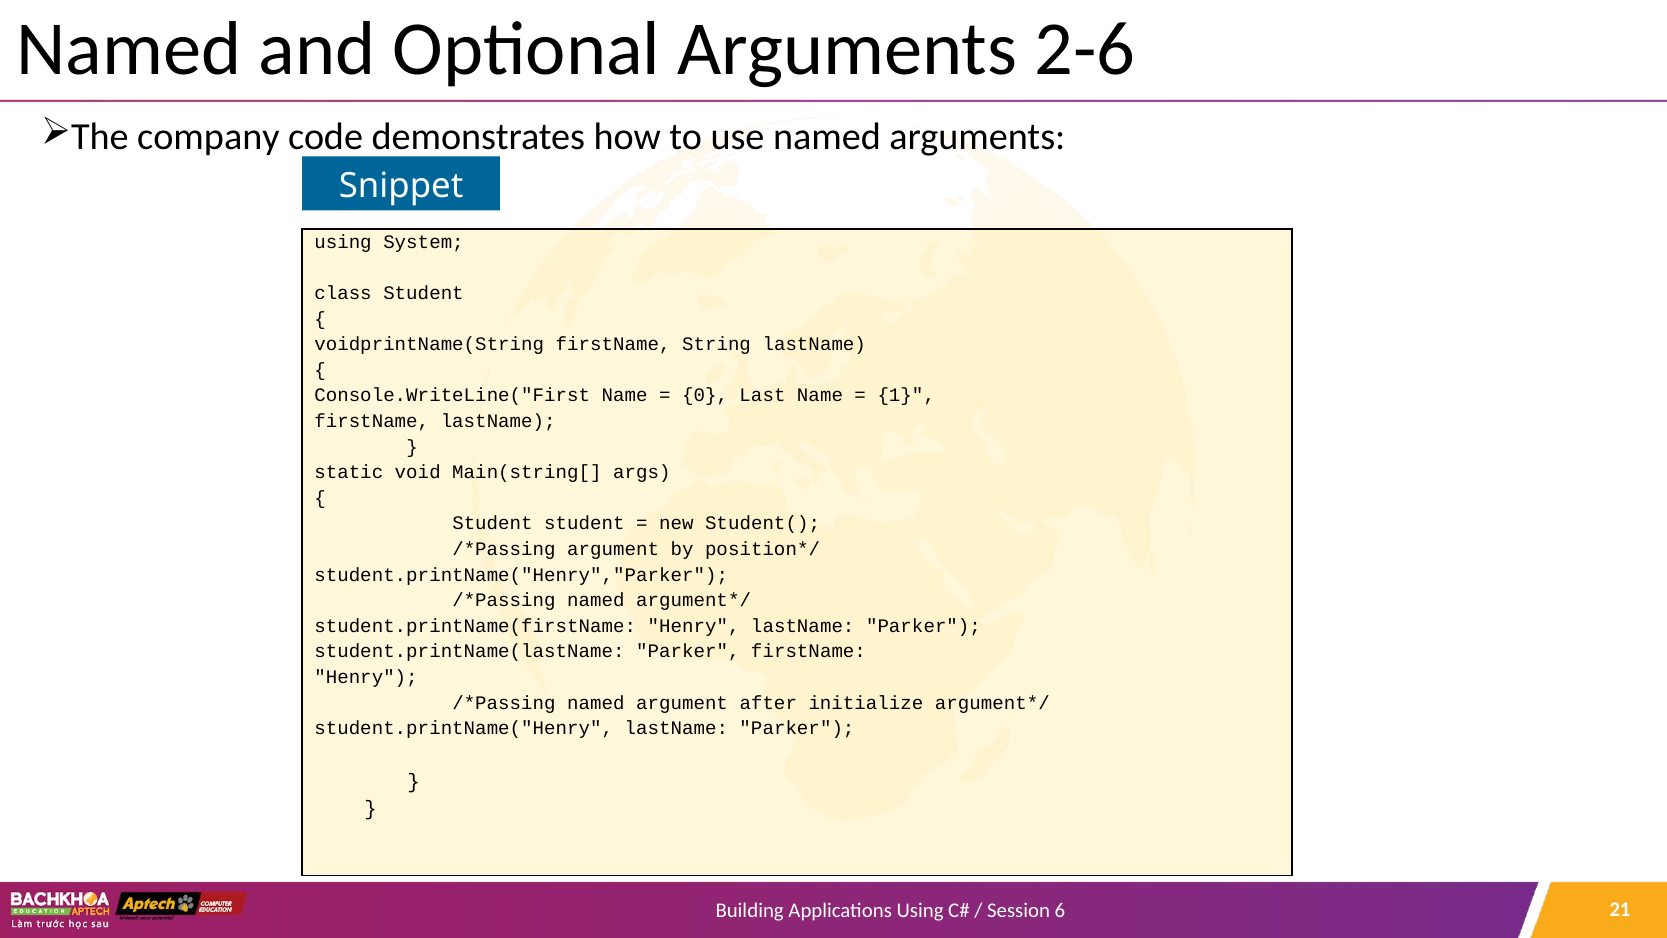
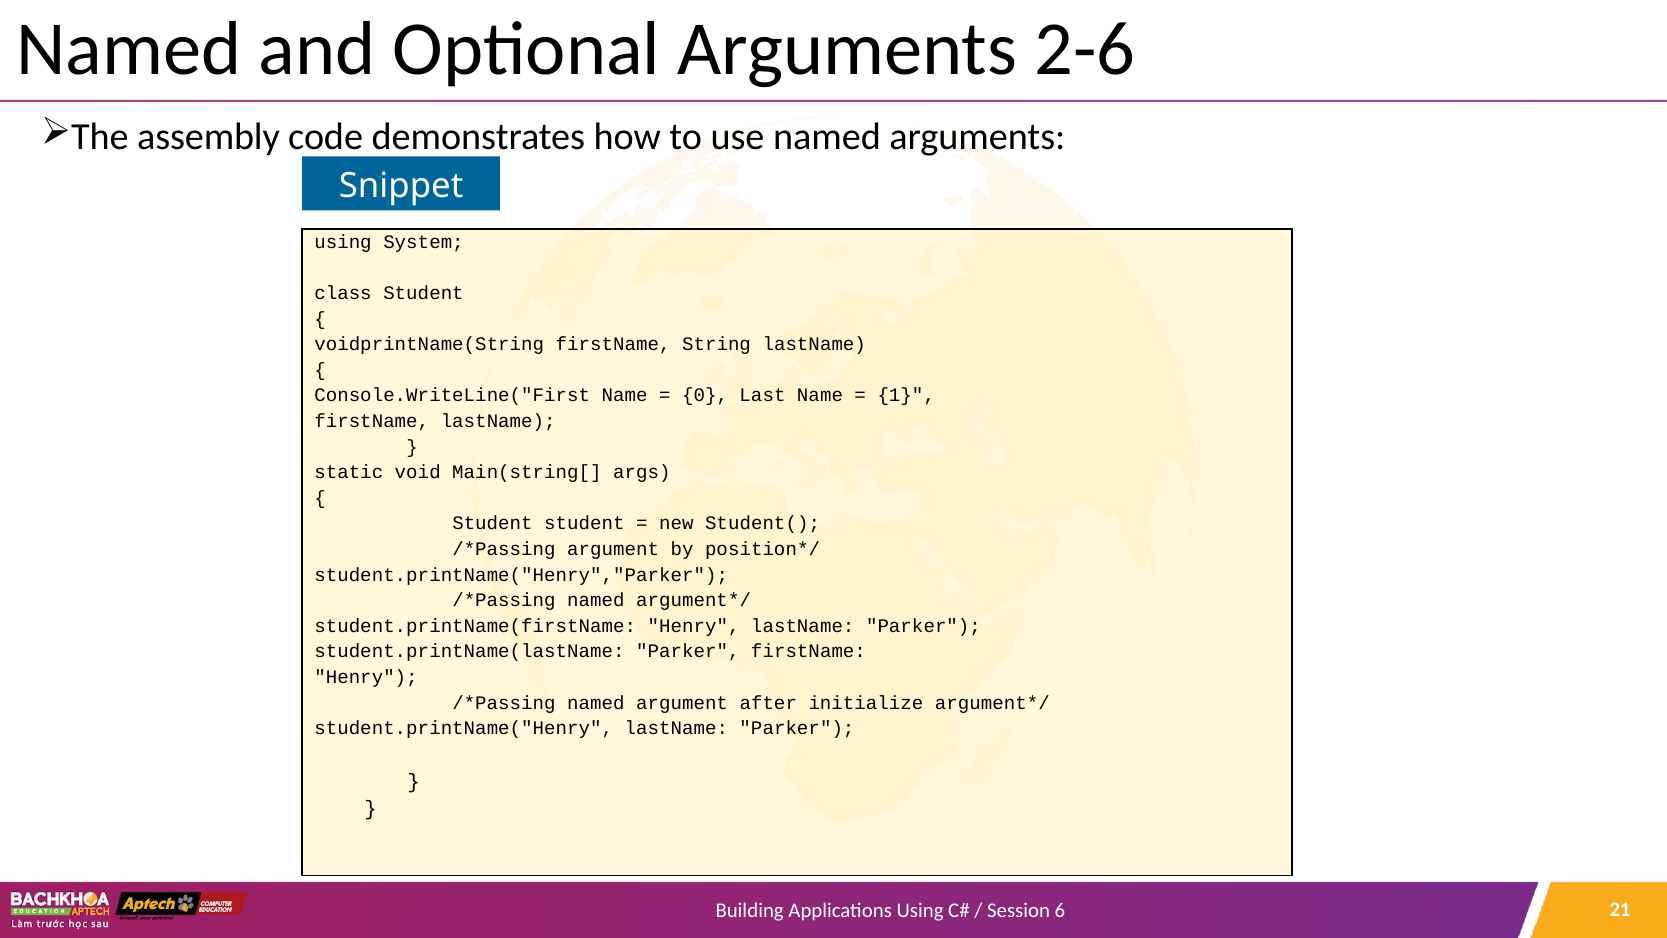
company: company -> assembly
